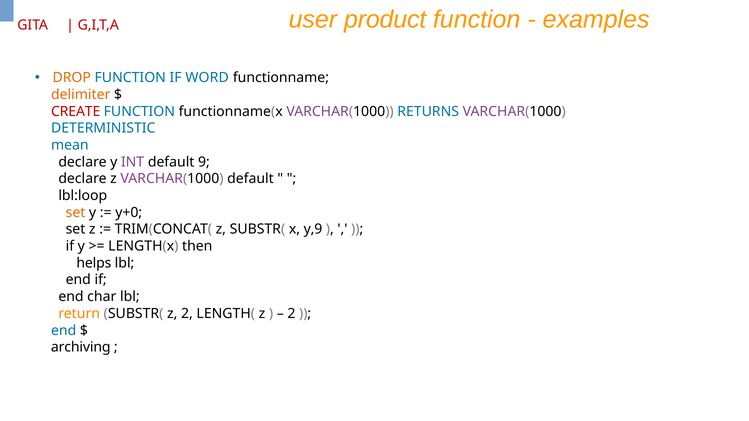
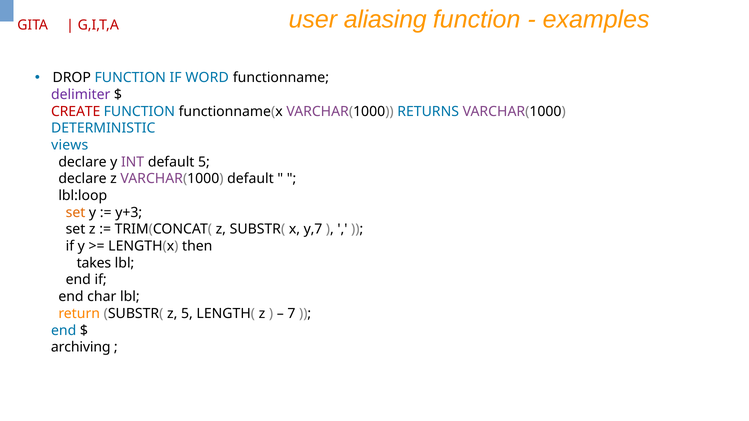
product: product -> aliasing
DROP colour: orange -> black
delimiter colour: orange -> purple
mean: mean -> views
default 9: 9 -> 5
y+0: y+0 -> y+3
y,9: y,9 -> y,7
helps: helps -> takes
z 2: 2 -> 5
2 at (291, 314): 2 -> 7
